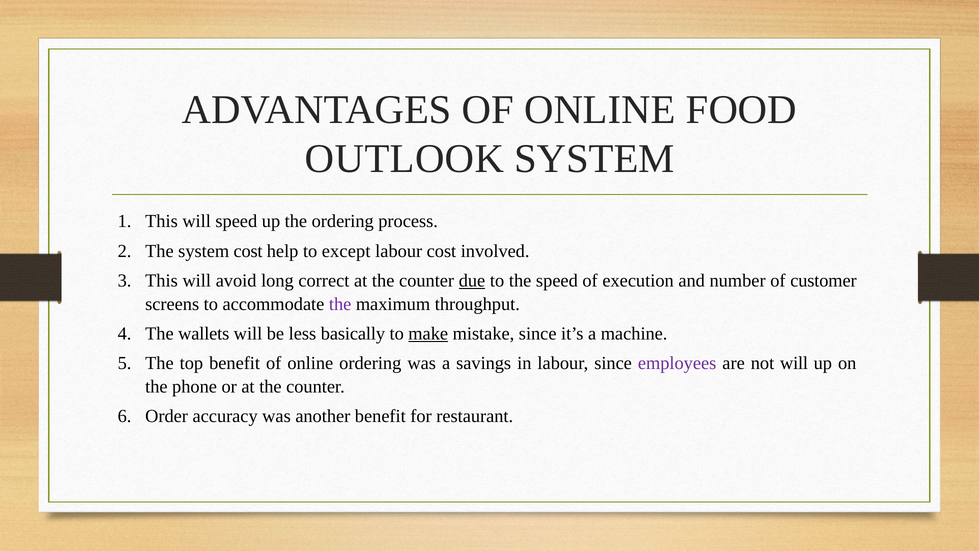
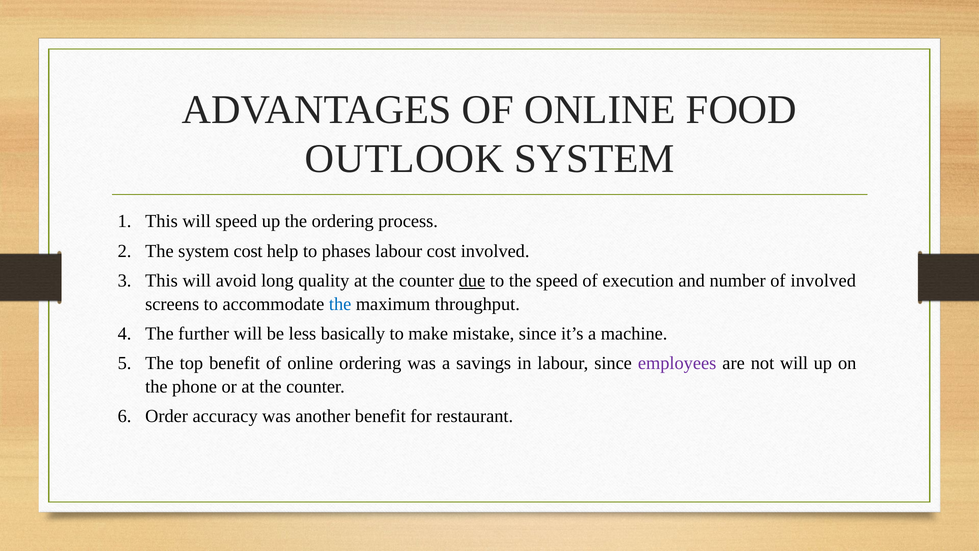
except: except -> phases
correct: correct -> quality
of customer: customer -> involved
the at (340, 304) colour: purple -> blue
wallets: wallets -> further
make underline: present -> none
